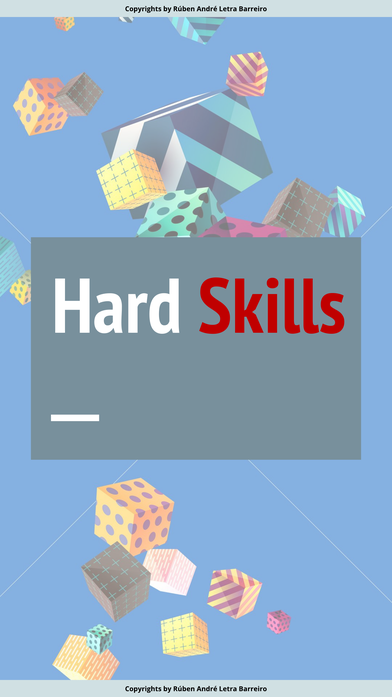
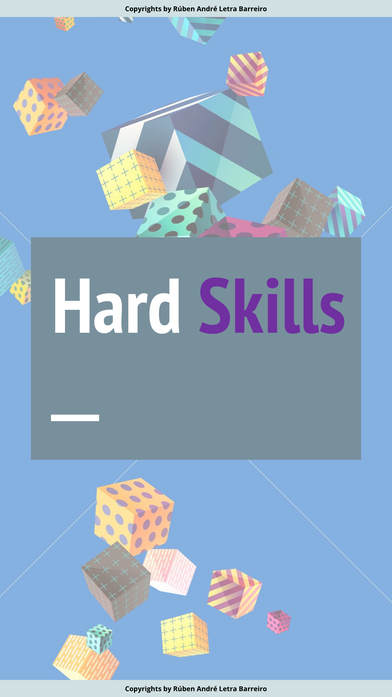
Skills colour: red -> purple
